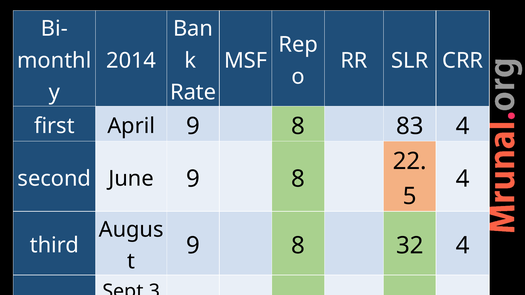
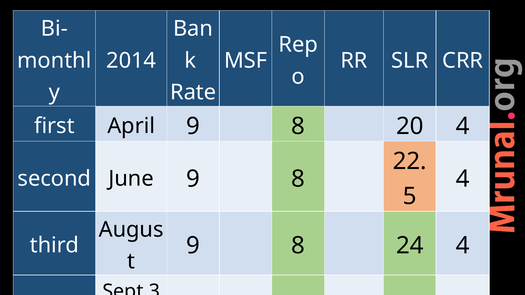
83: 83 -> 20
32: 32 -> 24
